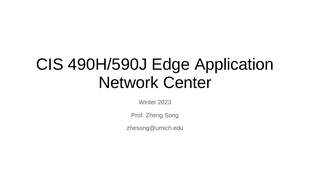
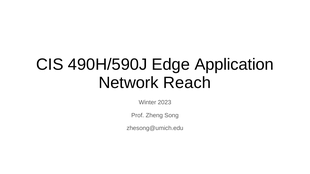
Center: Center -> Reach
